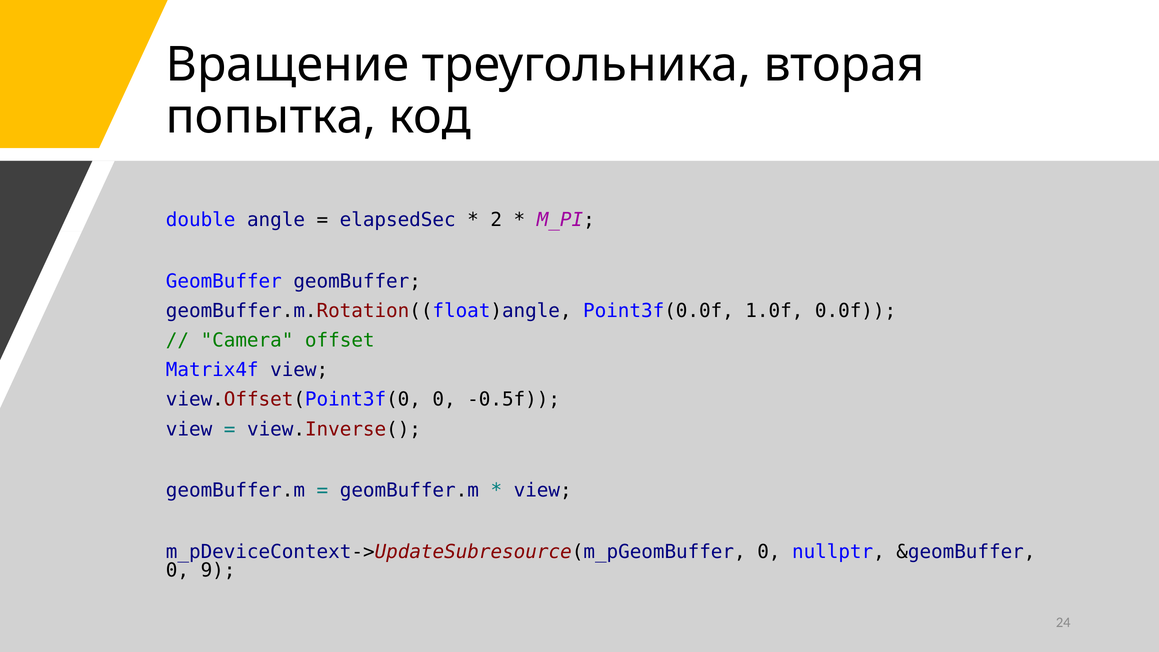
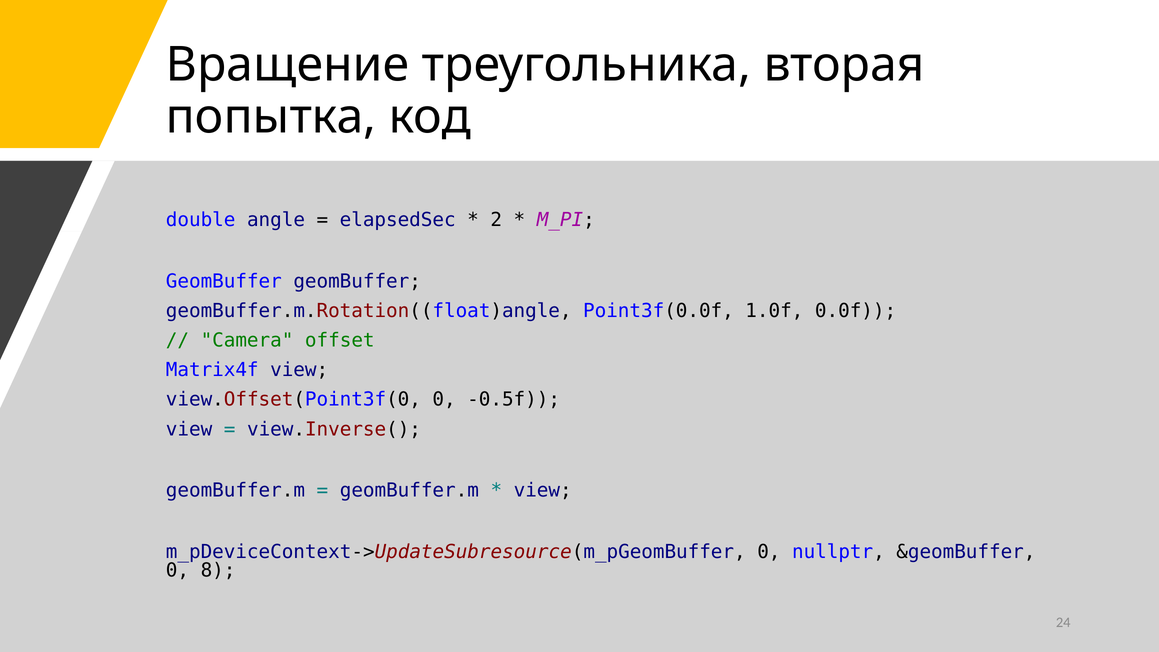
9: 9 -> 8
